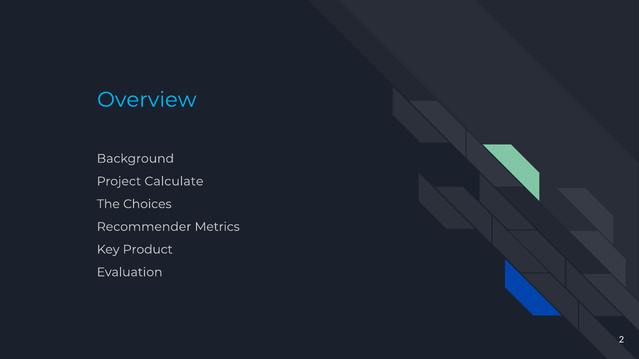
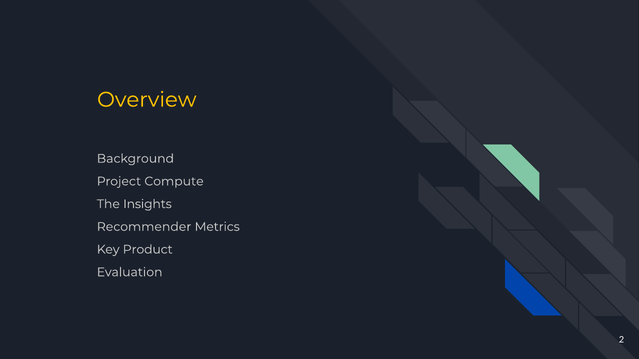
Overview colour: light blue -> yellow
Calculate: Calculate -> Compute
Choices: Choices -> Insights
